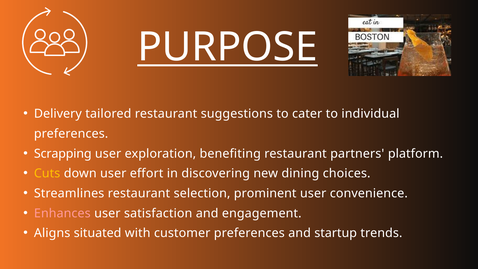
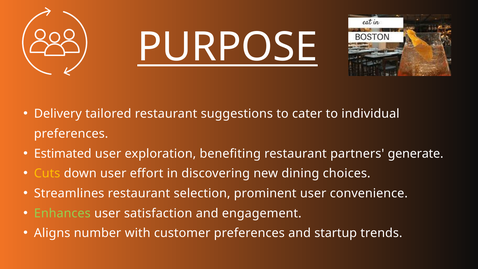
Scrapping: Scrapping -> Estimated
platform: platform -> generate
Enhances colour: pink -> light green
situated: situated -> number
